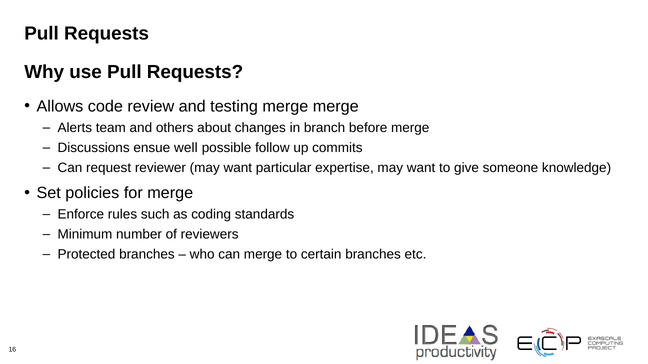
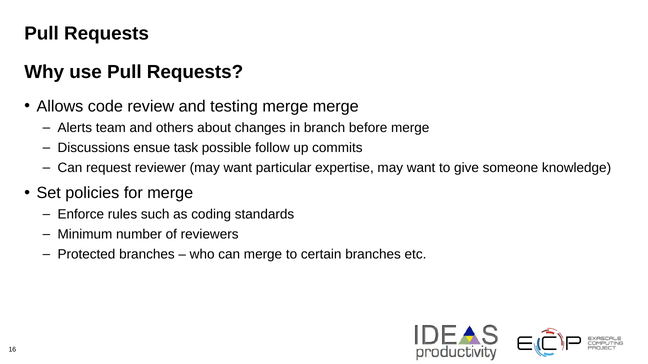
well: well -> task
